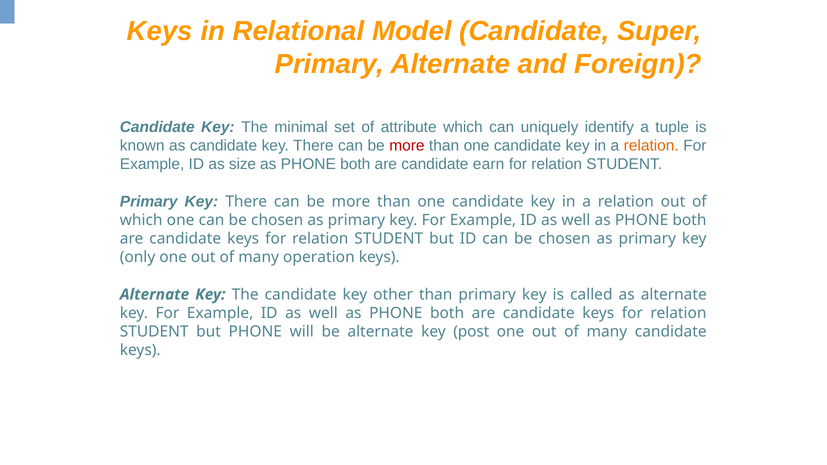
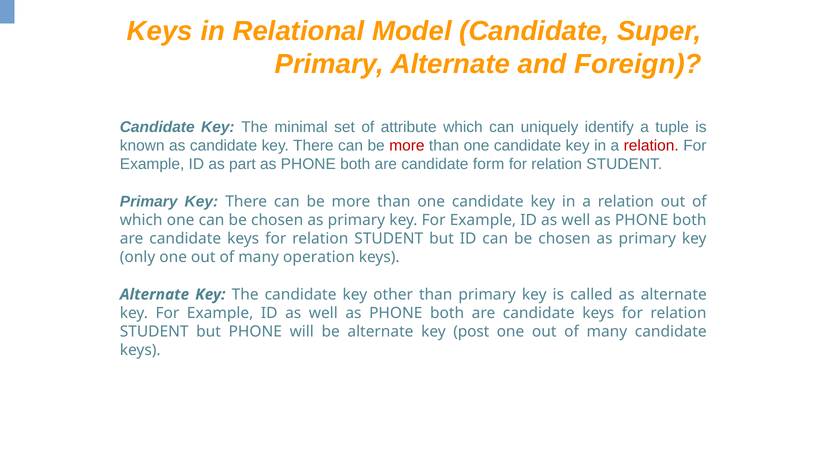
relation at (651, 146) colour: orange -> red
size: size -> part
earn: earn -> form
